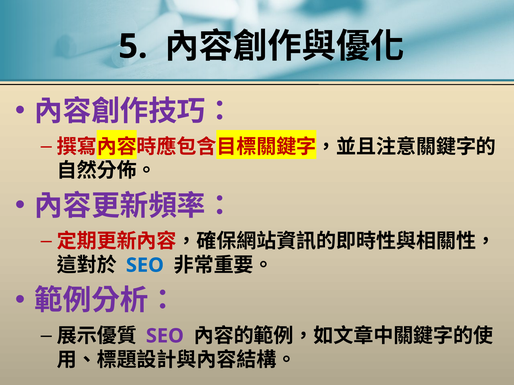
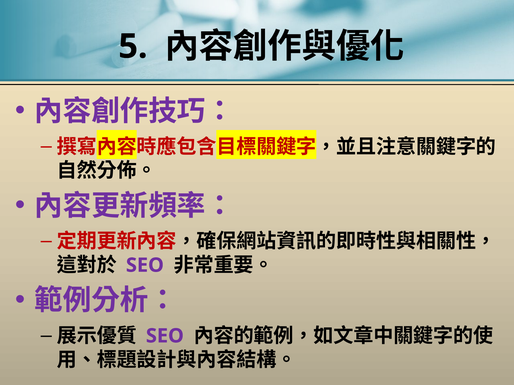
SEO at (145, 266) colour: blue -> purple
